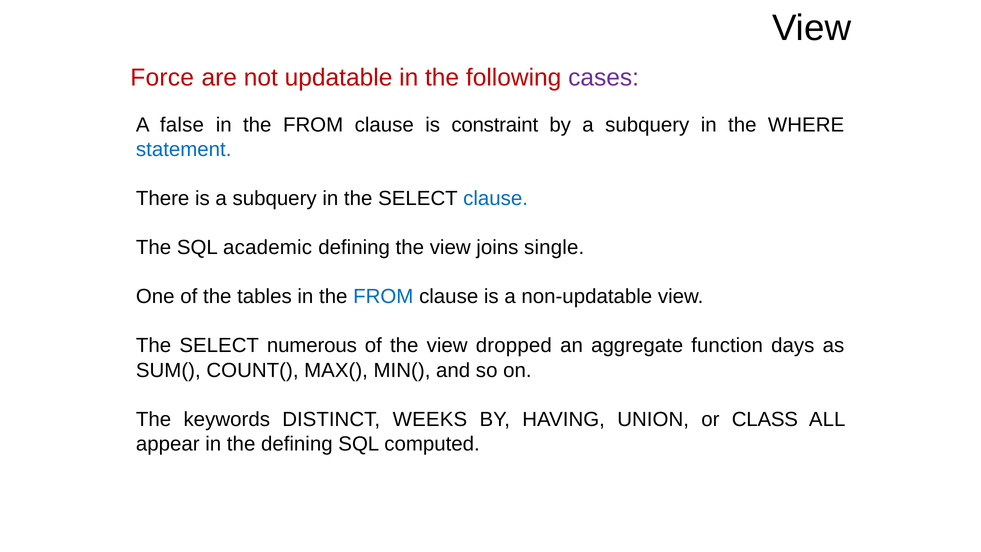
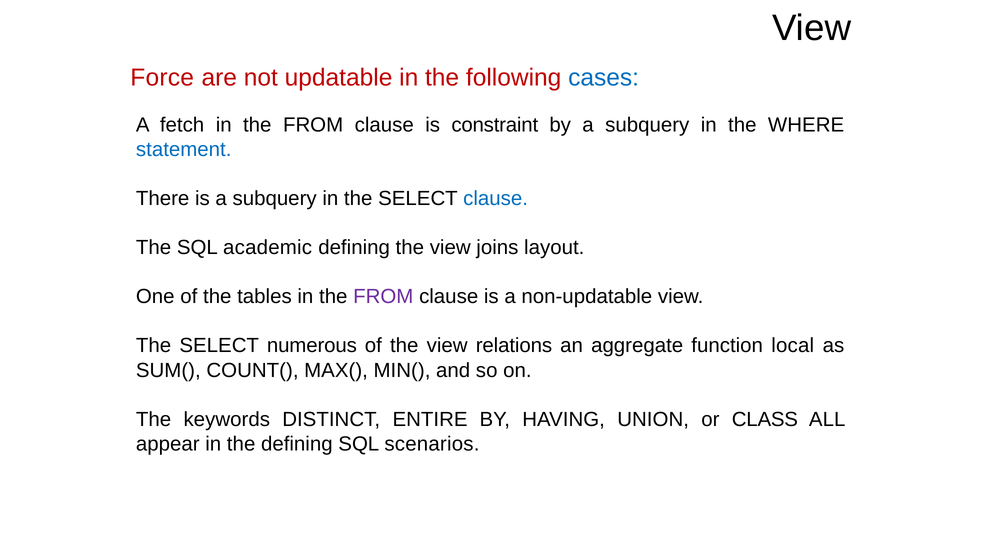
cases colour: purple -> blue
false: false -> fetch
single: single -> layout
FROM at (383, 297) colour: blue -> purple
dropped: dropped -> relations
days: days -> local
WEEKS: WEEKS -> ENTIRE
computed: computed -> scenarios
